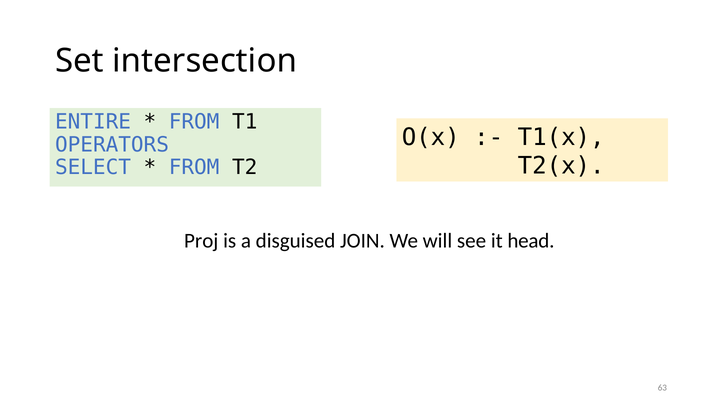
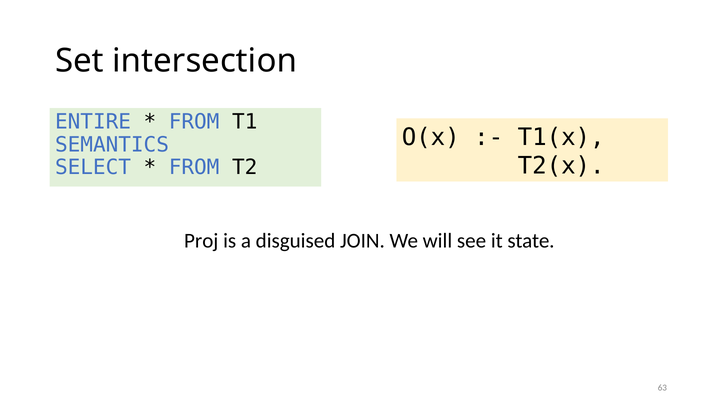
OPERATORS: OPERATORS -> SEMANTICS
head: head -> state
